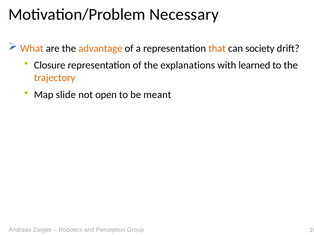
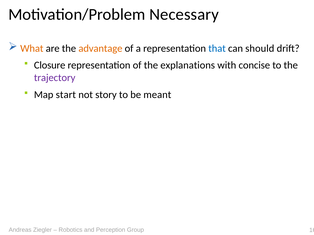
that colour: orange -> blue
society: society -> should
learned: learned -> concise
trajectory colour: orange -> purple
slide: slide -> start
open: open -> story
